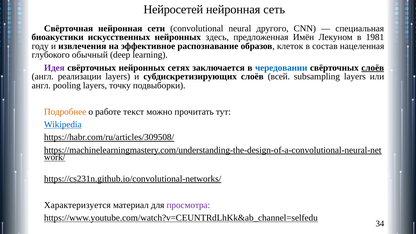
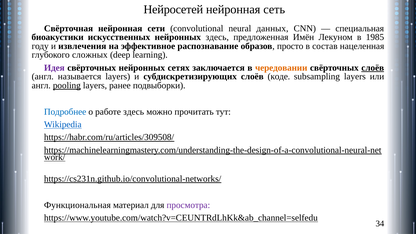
другого: другого -> данных
1981: 1981 -> 1985
клеток: клеток -> просто
обычный: обычный -> сложных
чередовании colour: blue -> orange
реализации: реализации -> называется
всей: всей -> коде
pooling underline: none -> present
точку: точку -> ранее
Подробнее colour: orange -> blue
работе текст: текст -> здесь
Характеризуется: Характеризуется -> Функциональная
